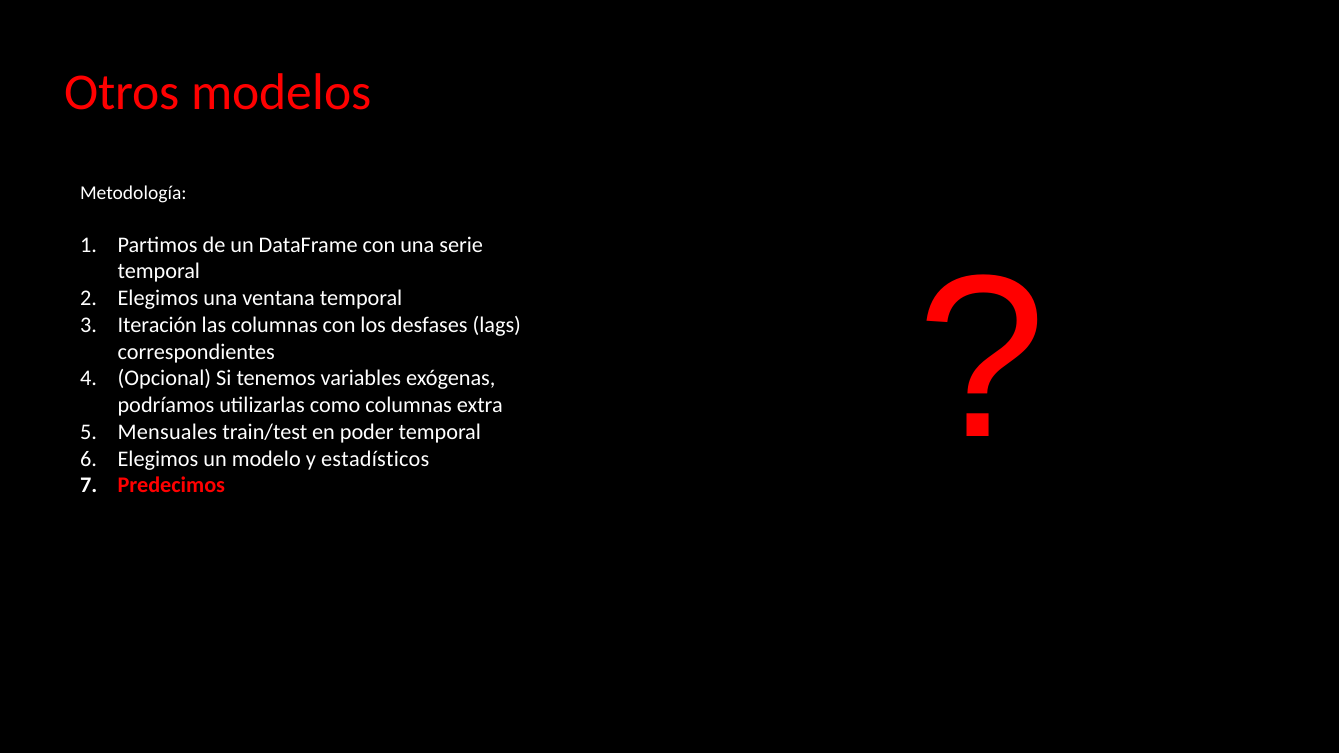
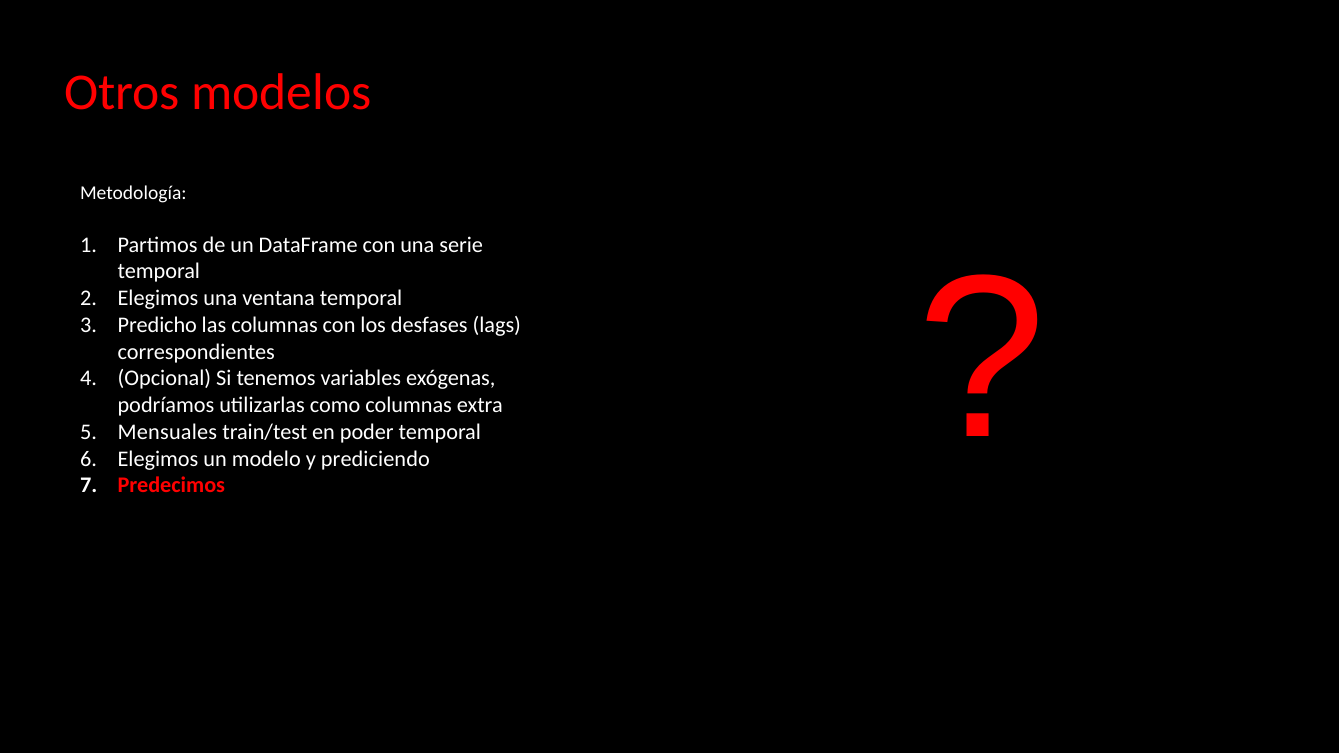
Iteración: Iteración -> Predicho
estadísticos: estadísticos -> prediciendo
